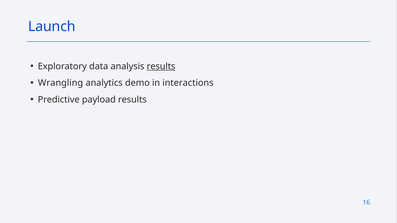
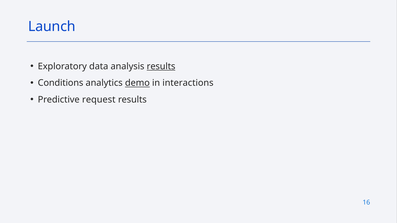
Wrangling: Wrangling -> Conditions
demo underline: none -> present
payload: payload -> request
